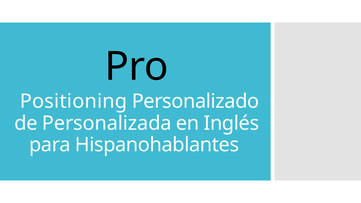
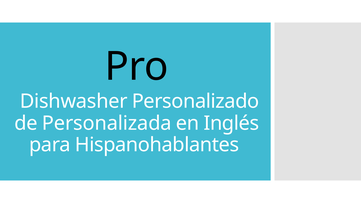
Positioning: Positioning -> Dishwasher
